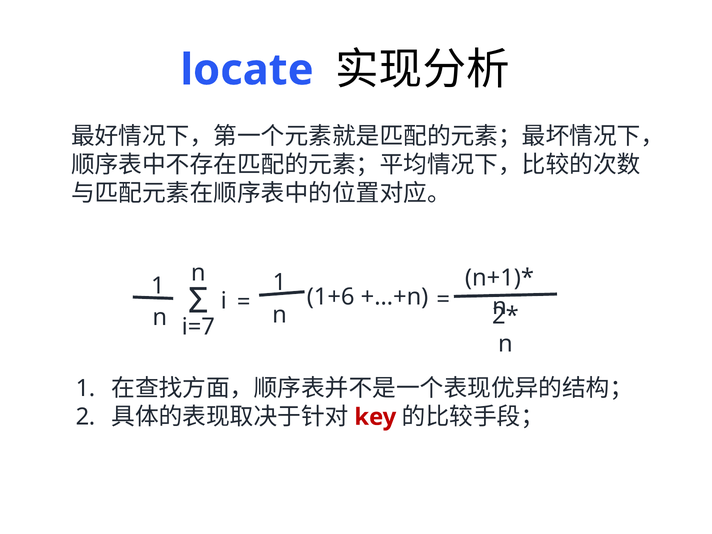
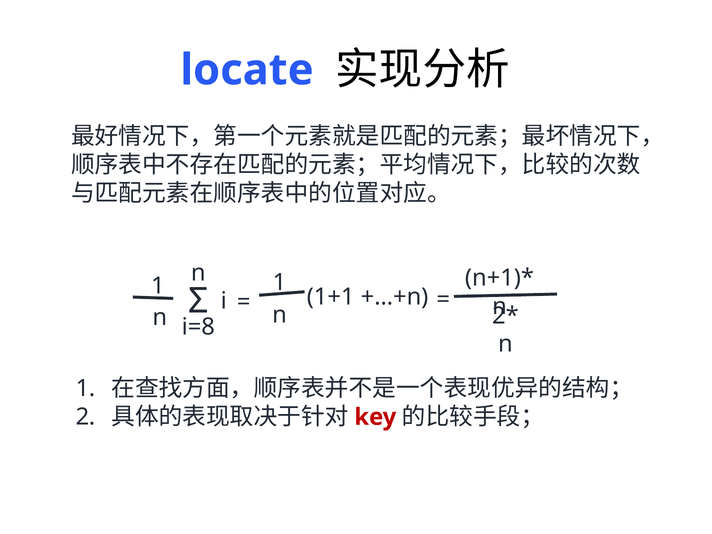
1+6: 1+6 -> 1+1
i=7: i=7 -> i=8
